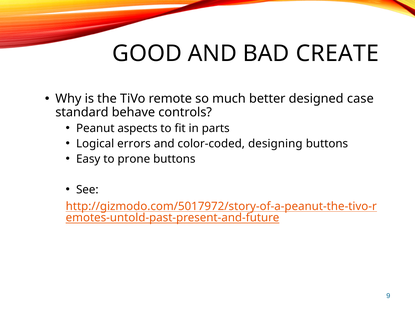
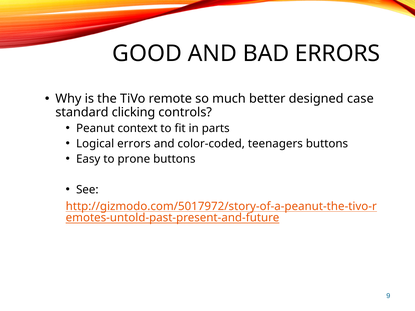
BAD CREATE: CREATE -> ERRORS
behave: behave -> clicking
aspects: aspects -> context
designing: designing -> teenagers
